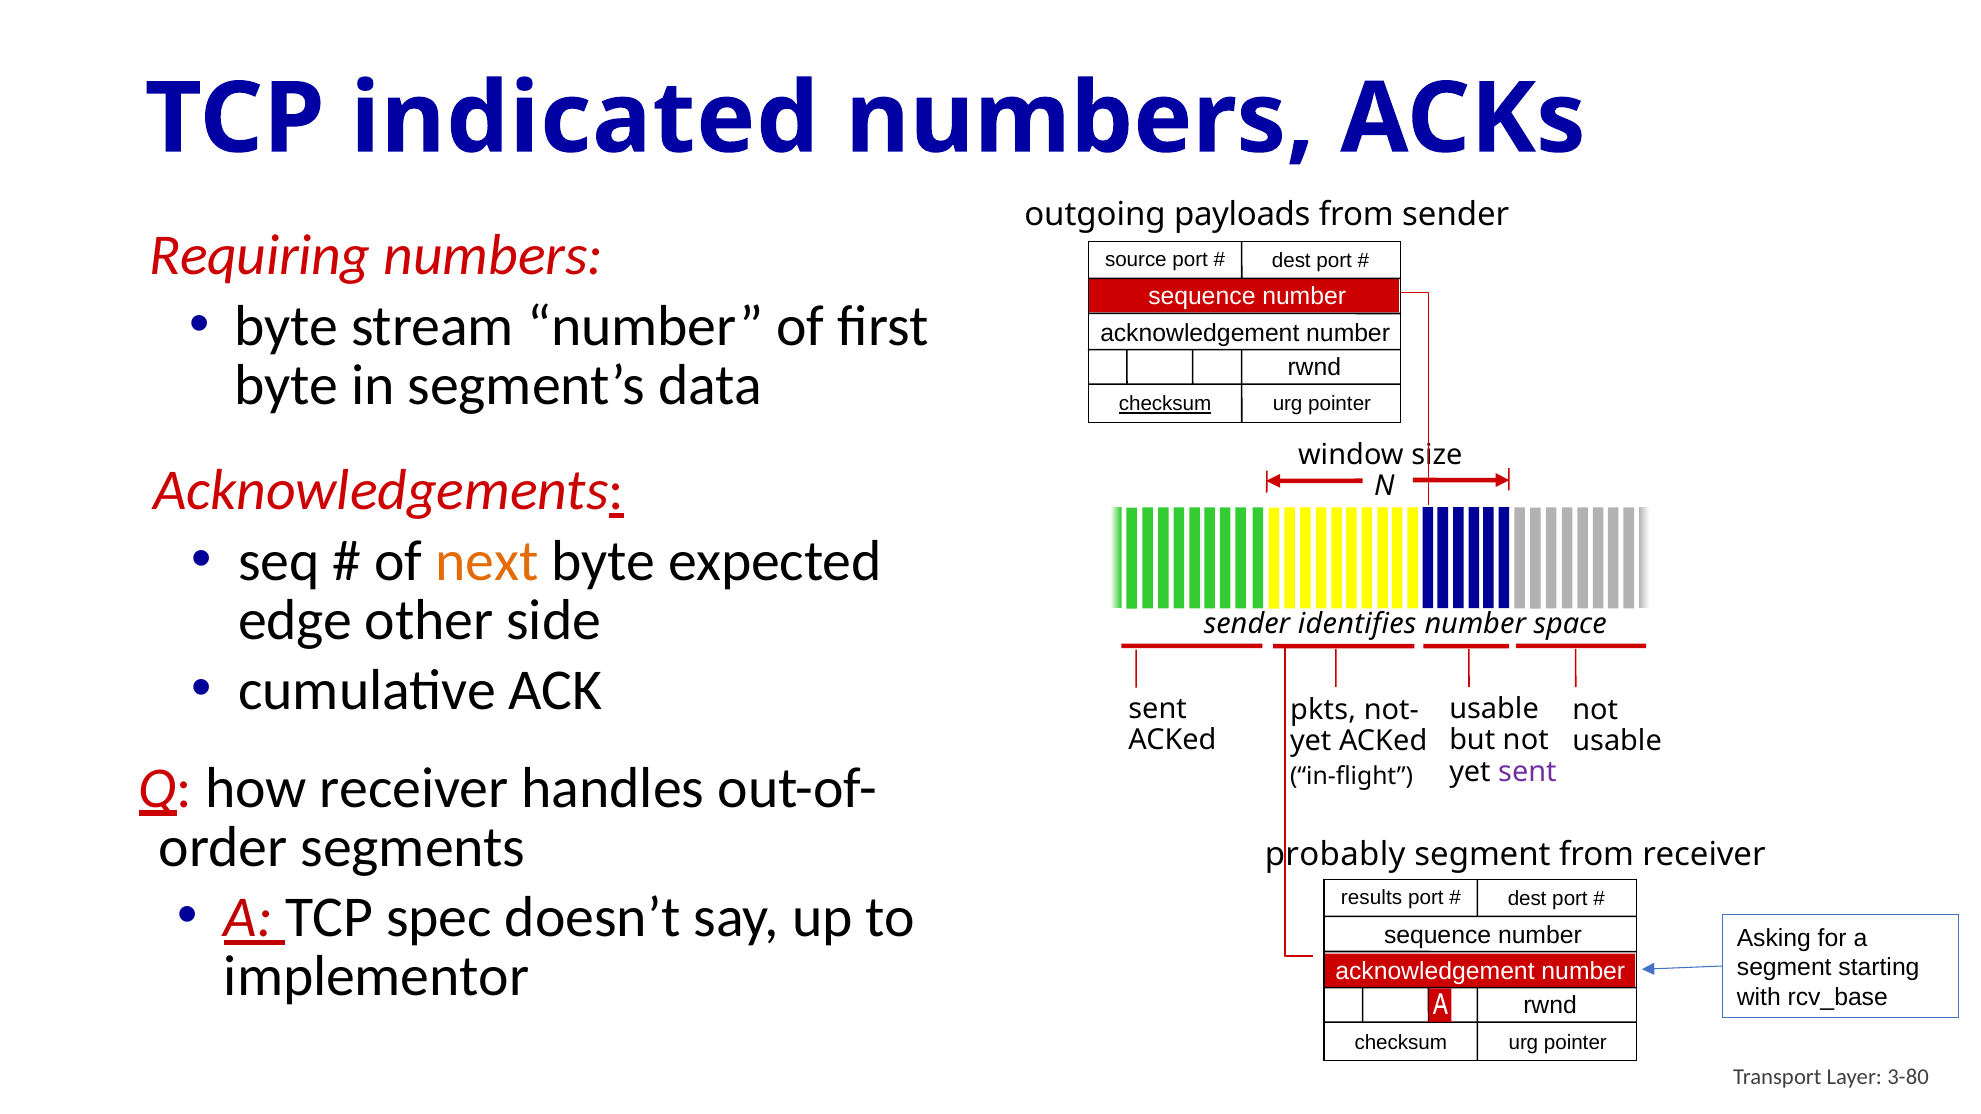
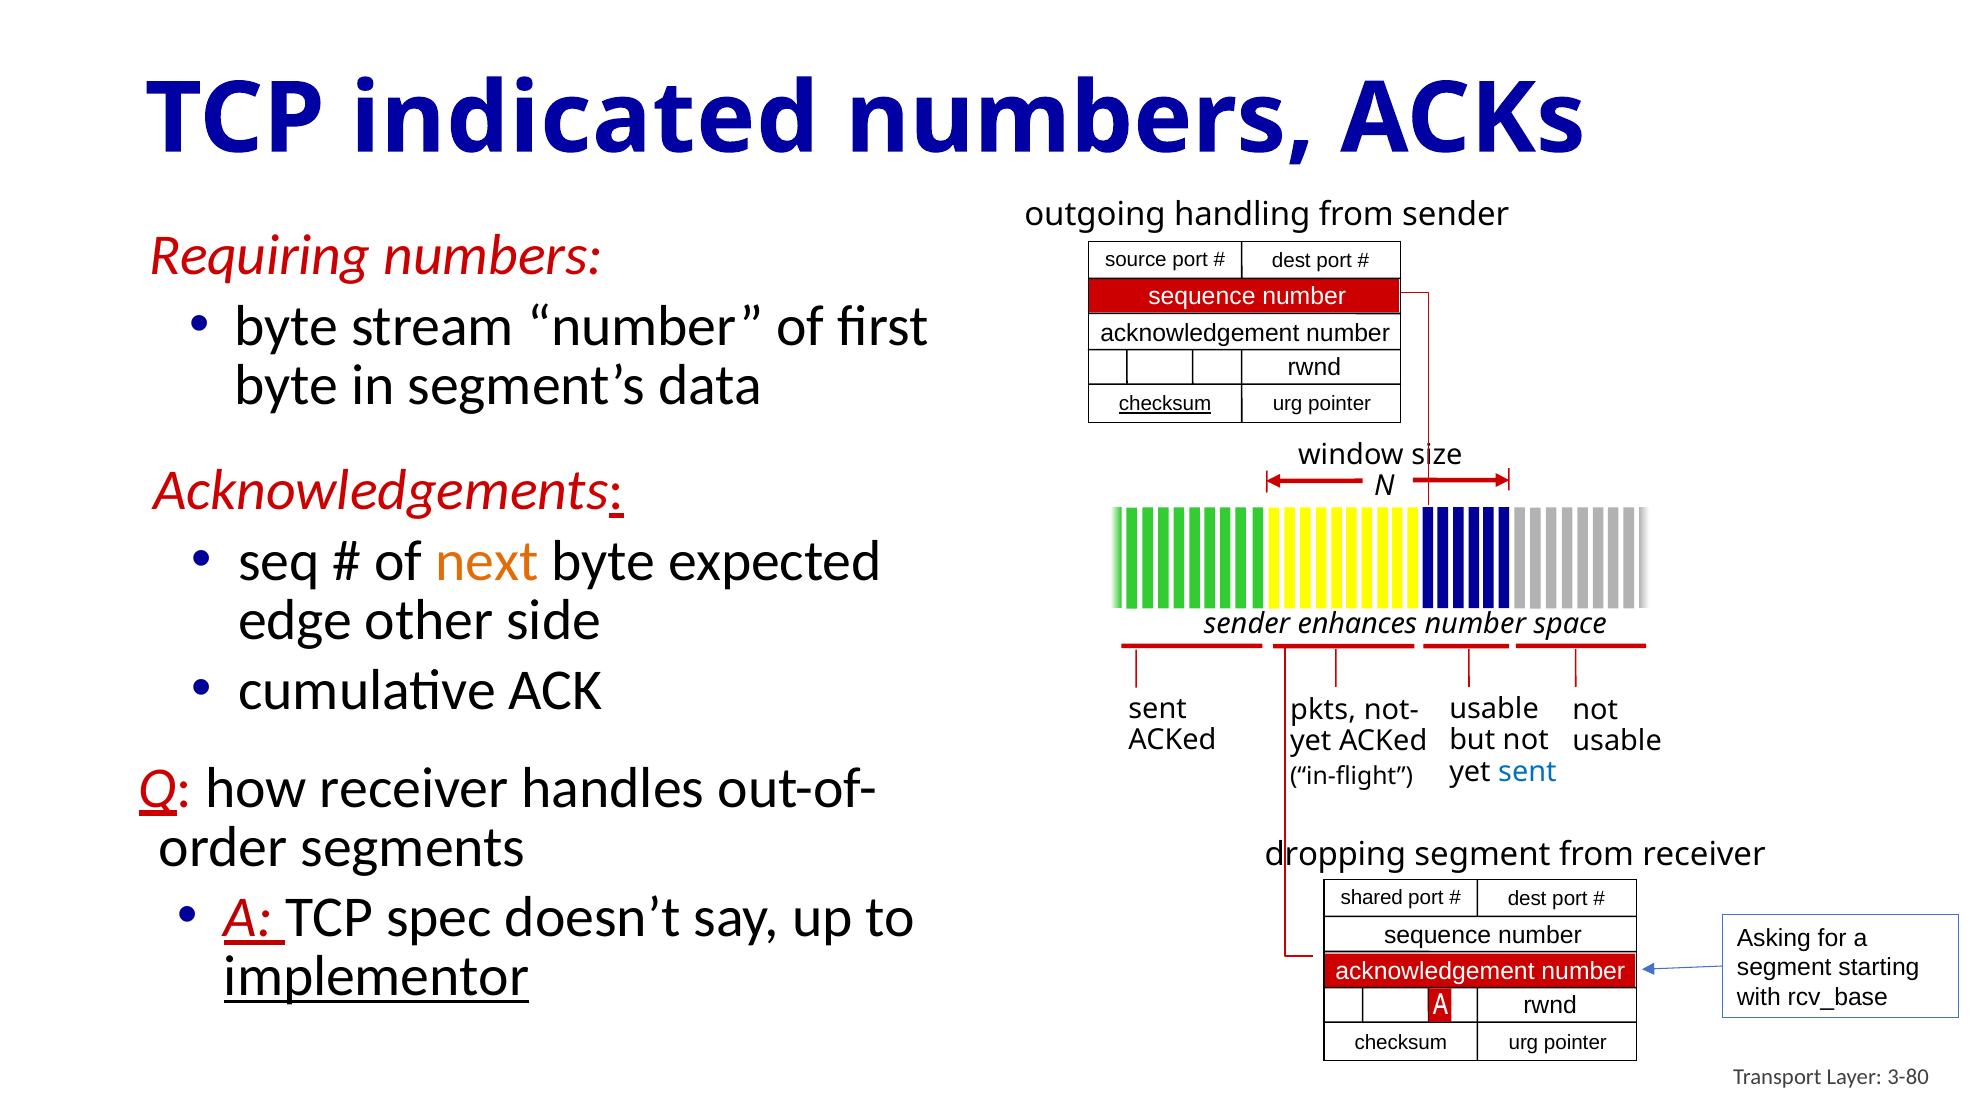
payloads: payloads -> handling
identifies: identifies -> enhances
sent at (1527, 772) colour: purple -> blue
probably: probably -> dropping
results: results -> shared
implementor underline: none -> present
